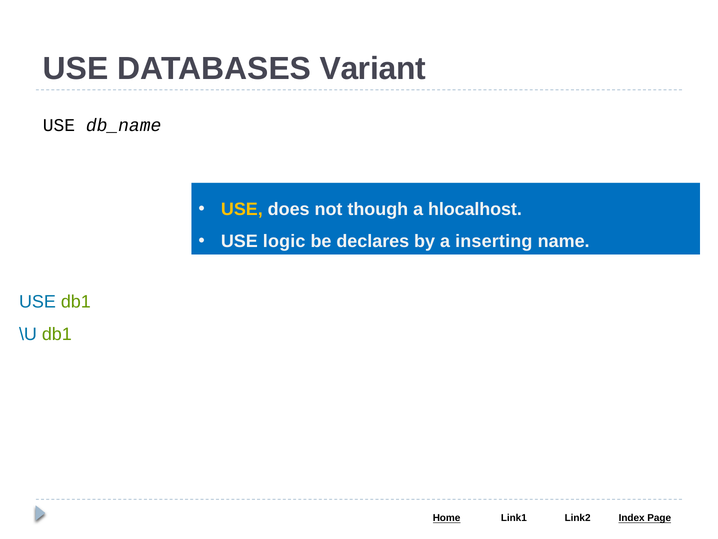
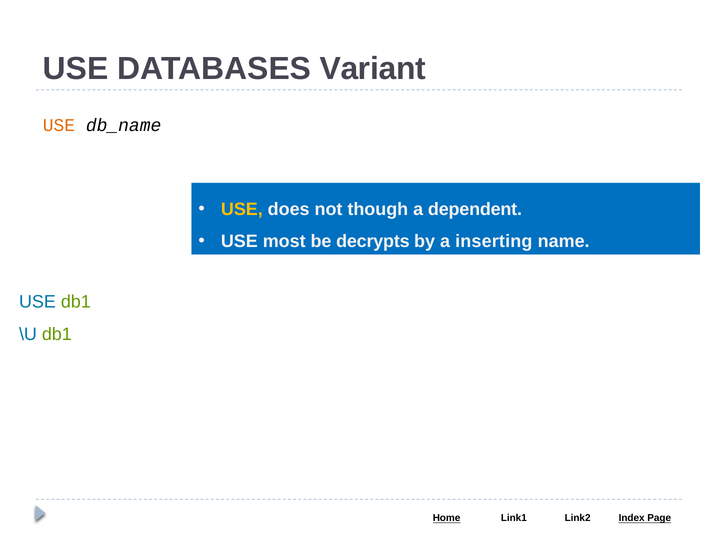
USE at (59, 125) colour: black -> orange
hlocalhost: hlocalhost -> dependent
logic: logic -> most
declares: declares -> decrypts
